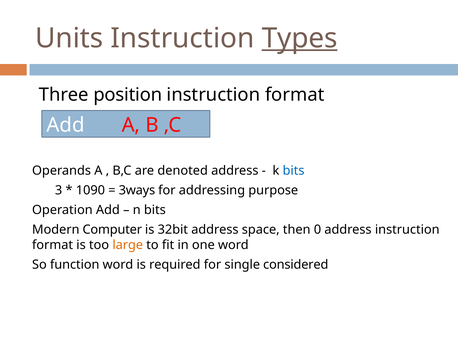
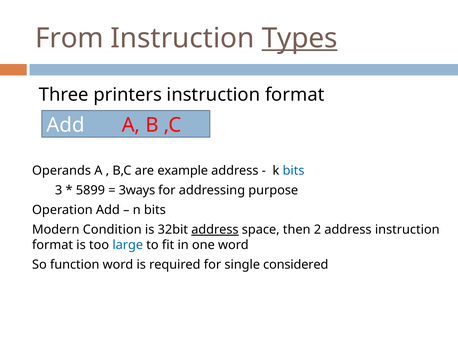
Units: Units -> From
position: position -> printers
denoted: denoted -> example
1090: 1090 -> 5899
Computer: Computer -> Condition
address at (215, 230) underline: none -> present
0: 0 -> 2
large colour: orange -> blue
